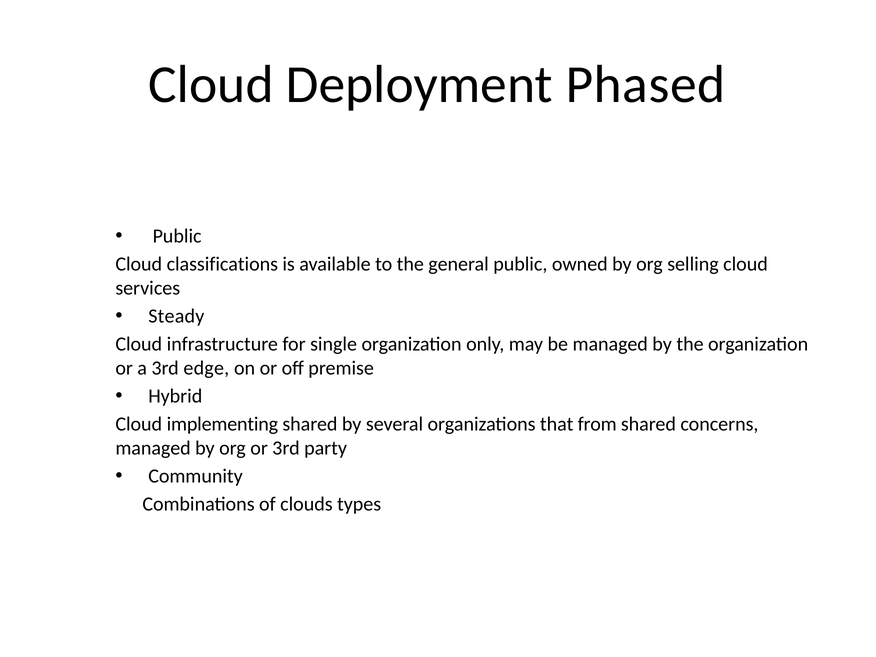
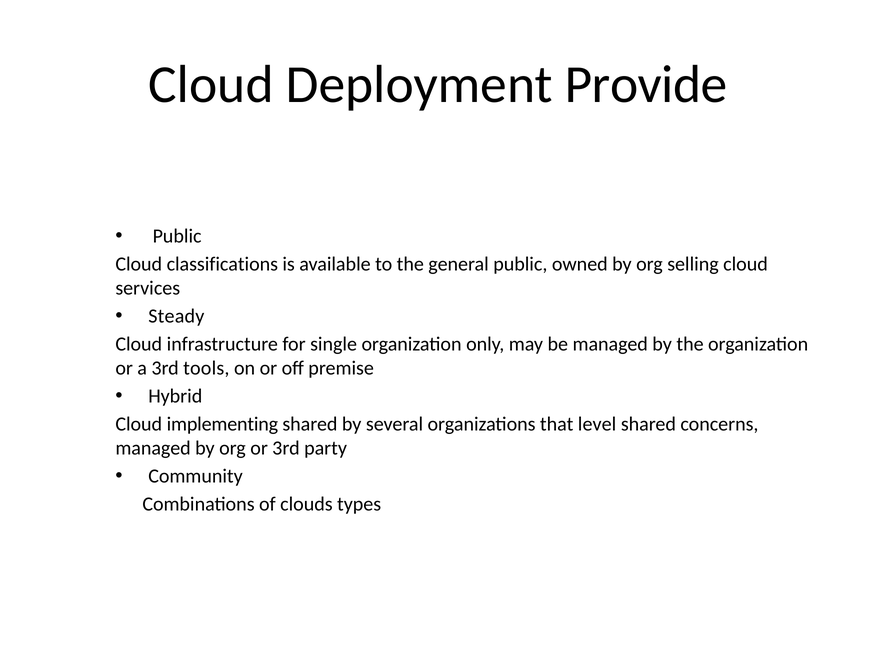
Phased: Phased -> Provide
edge: edge -> tools
from: from -> level
